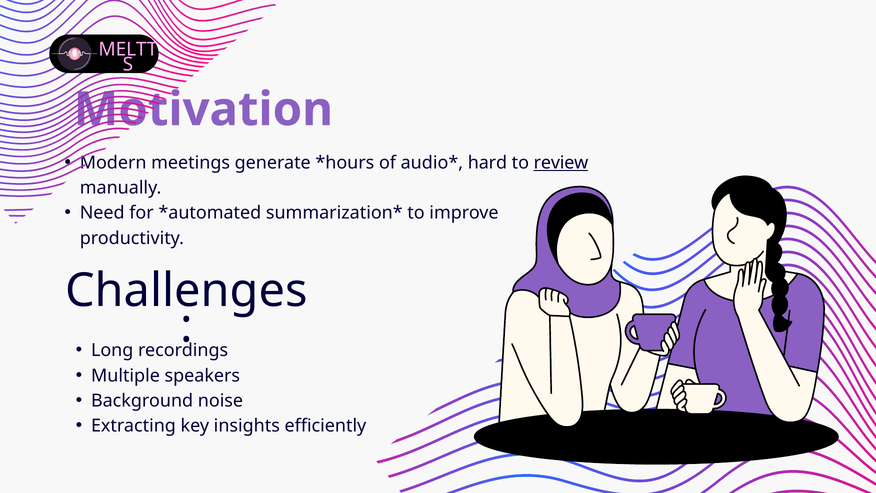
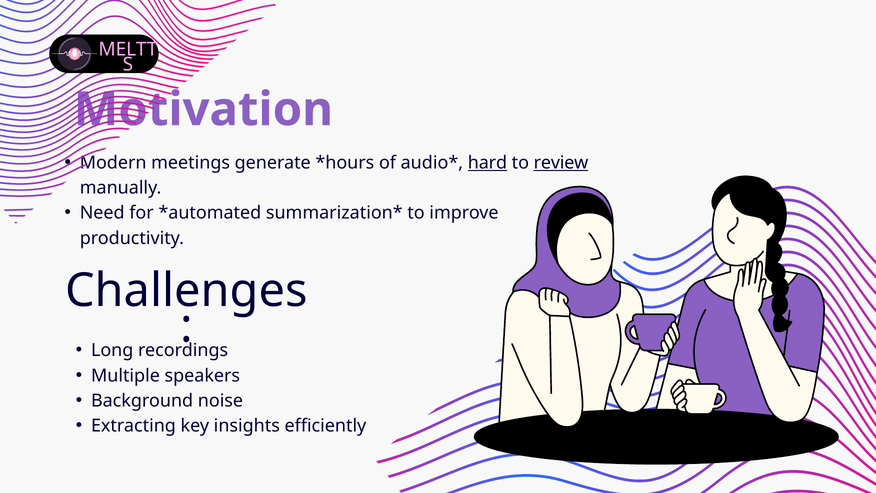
hard underline: none -> present
